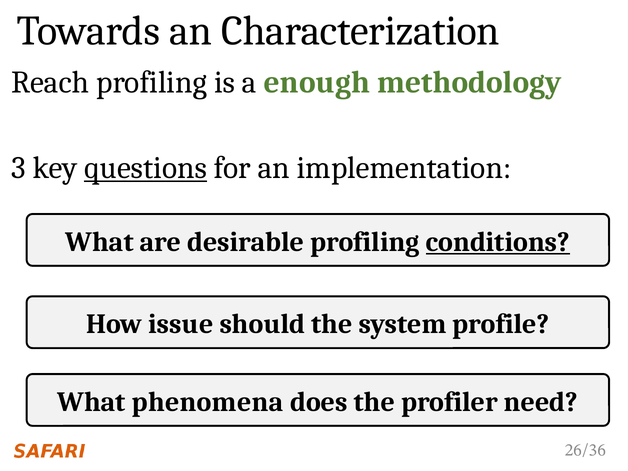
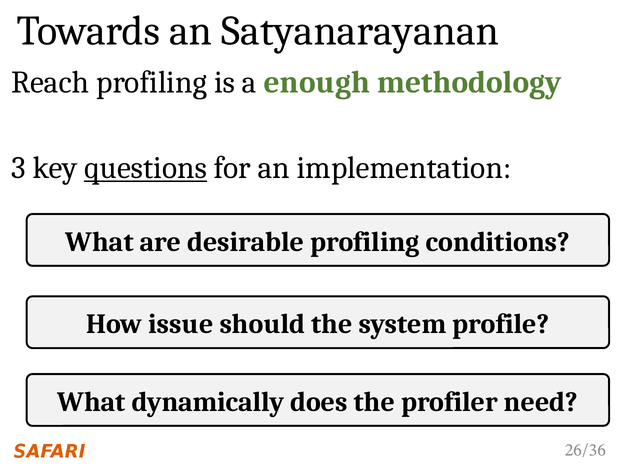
Characterization: Characterization -> Satyanarayanan
conditions underline: present -> none
phenomena: phenomena -> dynamically
